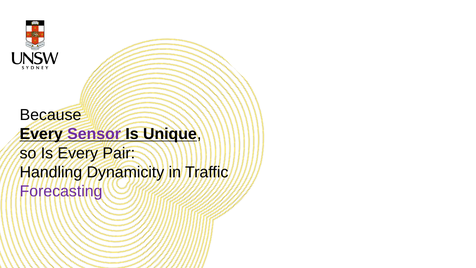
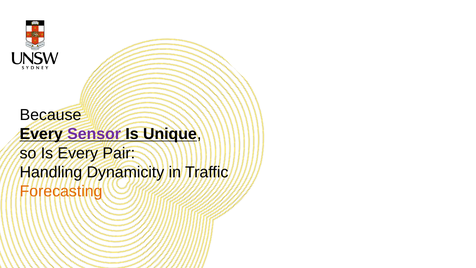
Forecasting colour: purple -> orange
